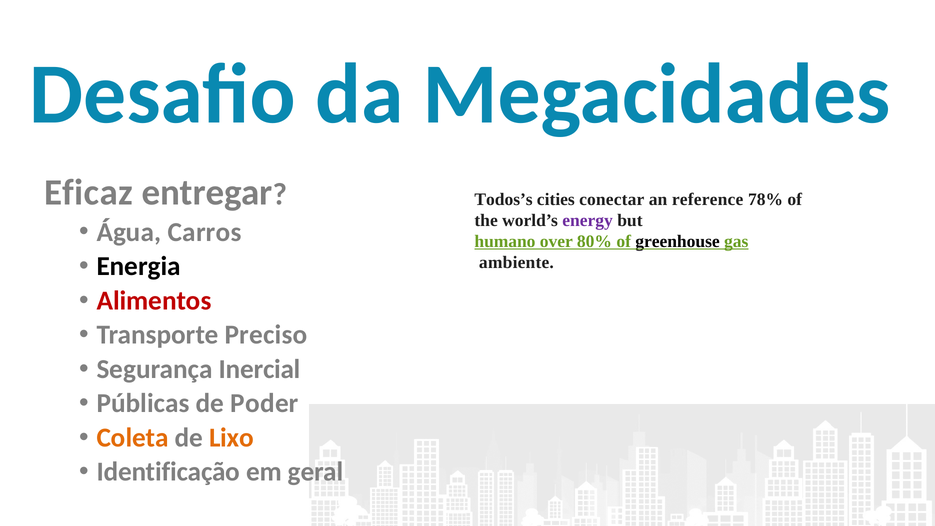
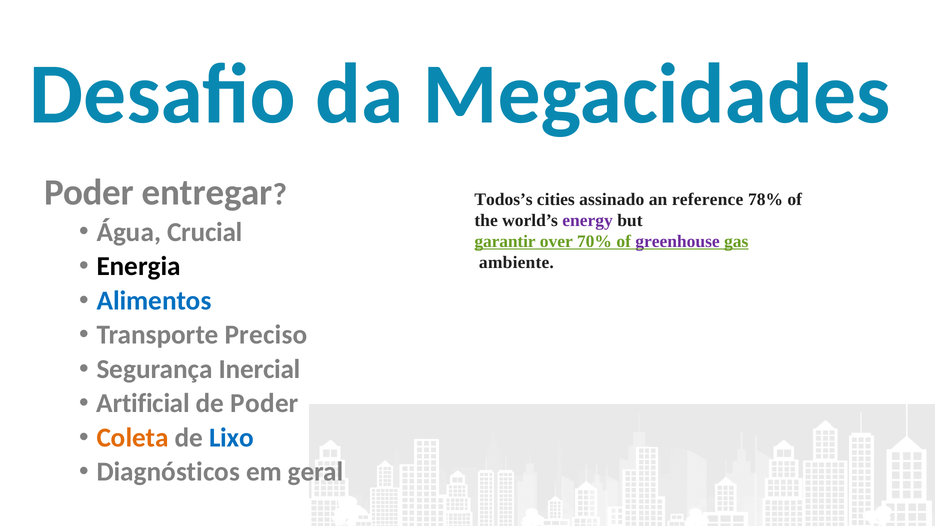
Eficaz at (89, 192): Eficaz -> Poder
conectar: conectar -> assinado
Carros: Carros -> Crucial
humano: humano -> garantir
80%: 80% -> 70%
greenhouse colour: black -> purple
Alimentos colour: red -> blue
Públicas: Públicas -> Artificial
Lixo colour: orange -> blue
Identificação: Identificação -> Diagnósticos
